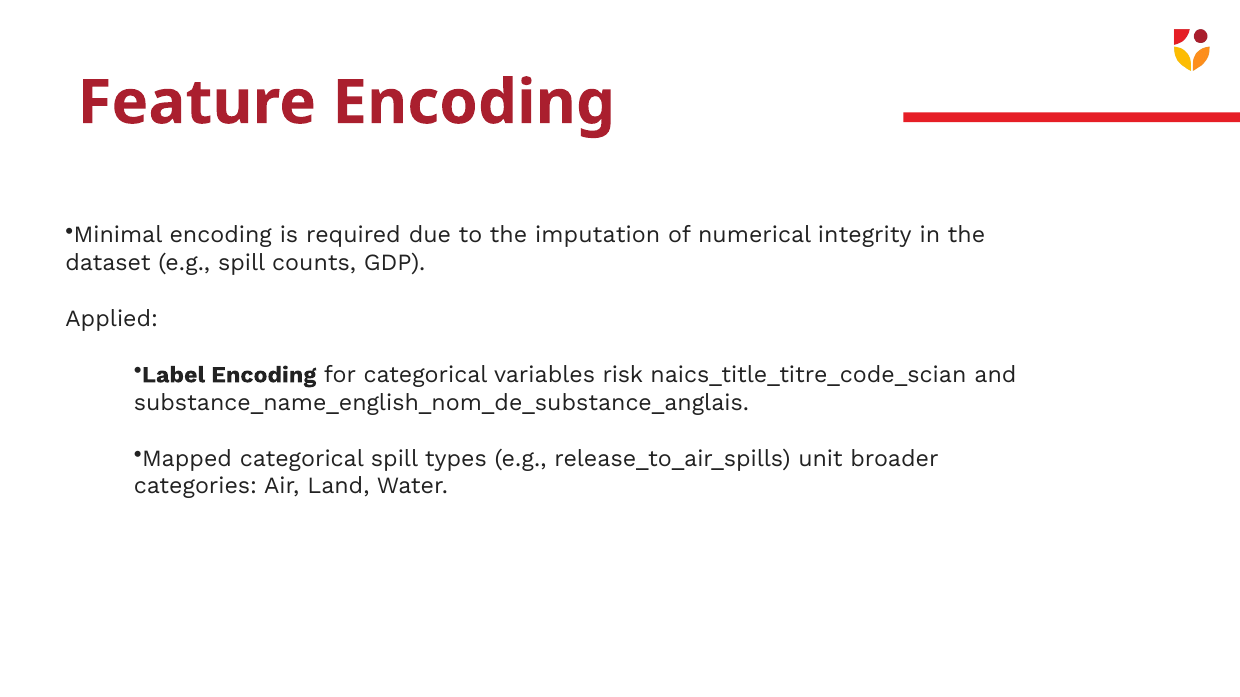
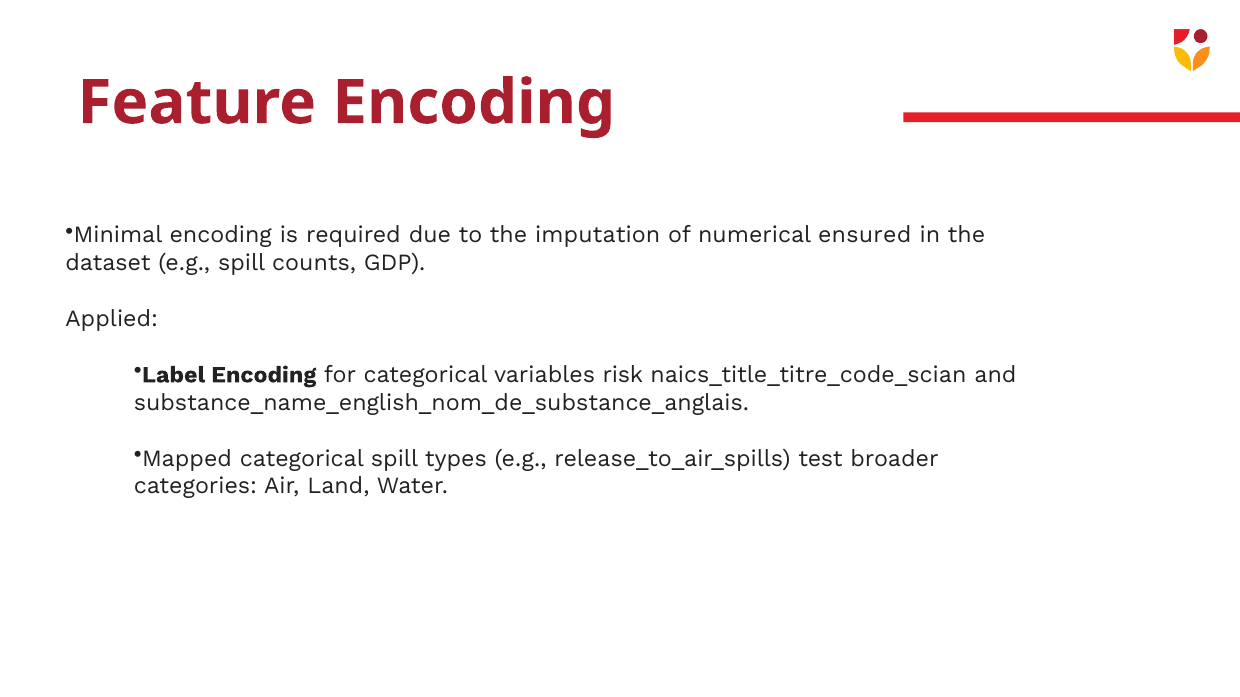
integrity: integrity -> ensured
unit: unit -> test
